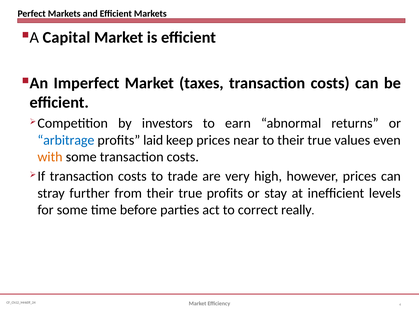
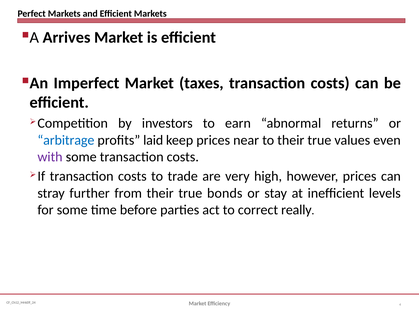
Capital: Capital -> Arrives
with colour: orange -> purple
true profits: profits -> bonds
